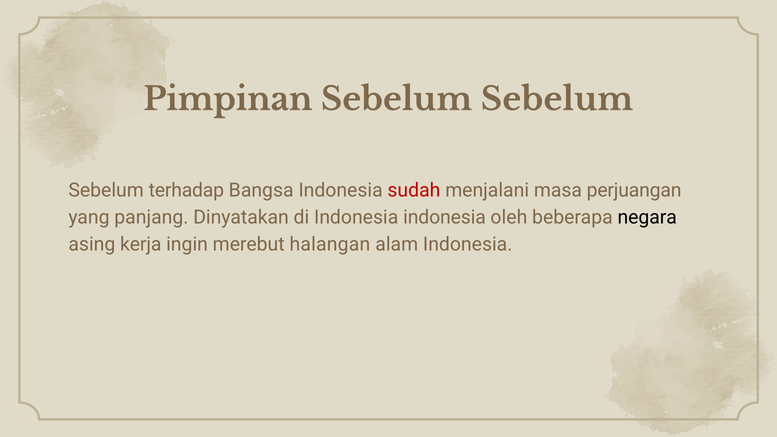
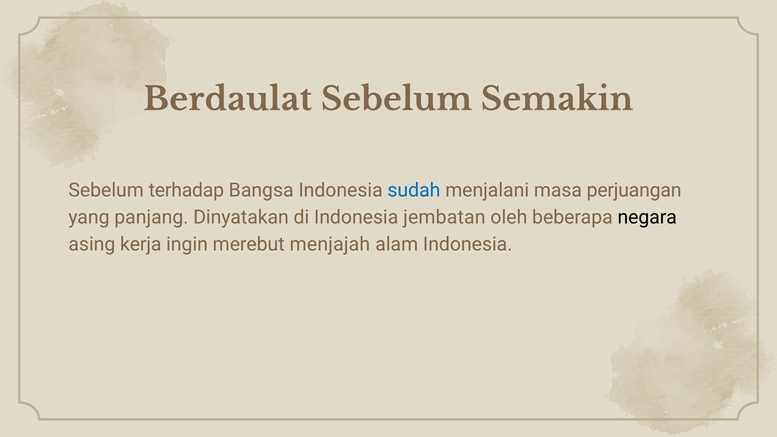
Pimpinan: Pimpinan -> Berdaulat
Sebelum at (557, 99): Sebelum -> Semakin
sudah colour: red -> blue
Indonesia indonesia: indonesia -> jembatan
halangan: halangan -> menjajah
